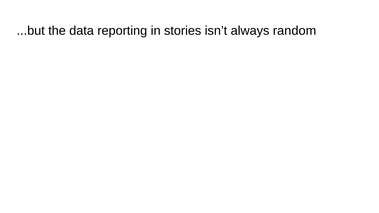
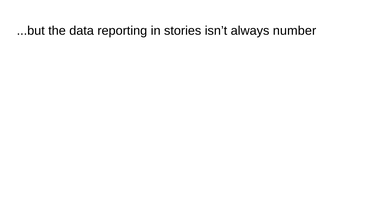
random: random -> number
